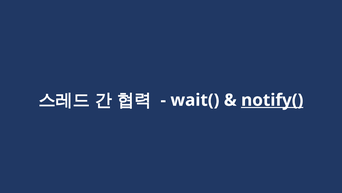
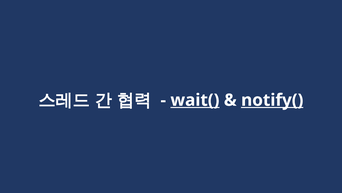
wait( underline: none -> present
